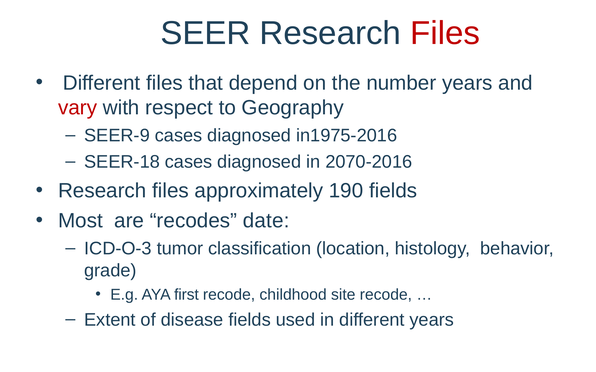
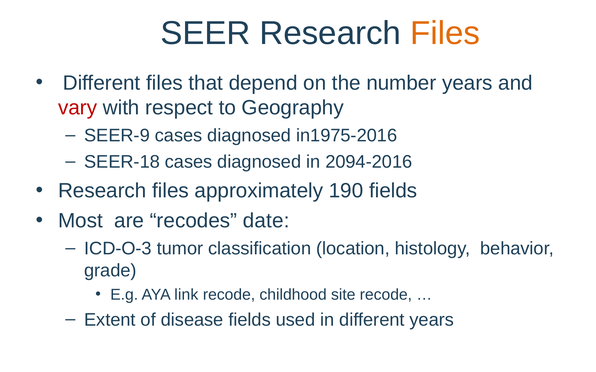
Files at (445, 33) colour: red -> orange
2070-2016: 2070-2016 -> 2094-2016
first: first -> link
